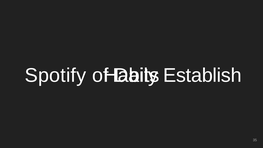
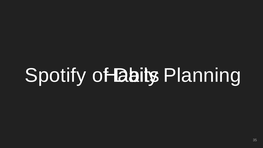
Establish: Establish -> Planning
